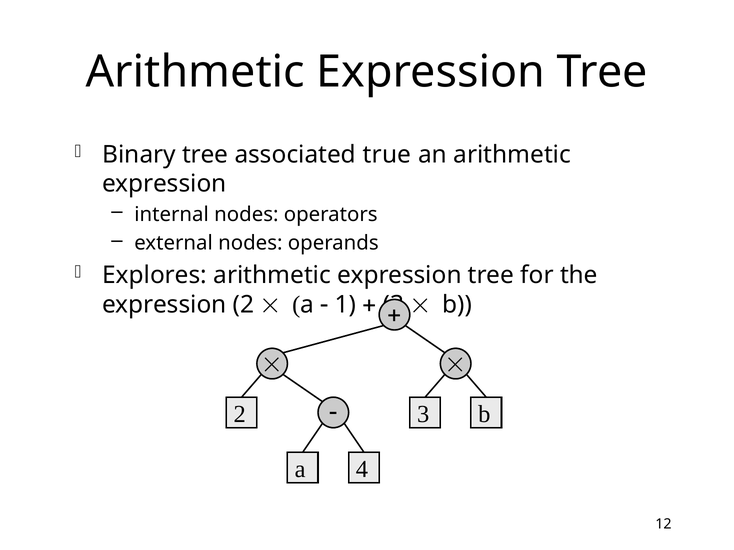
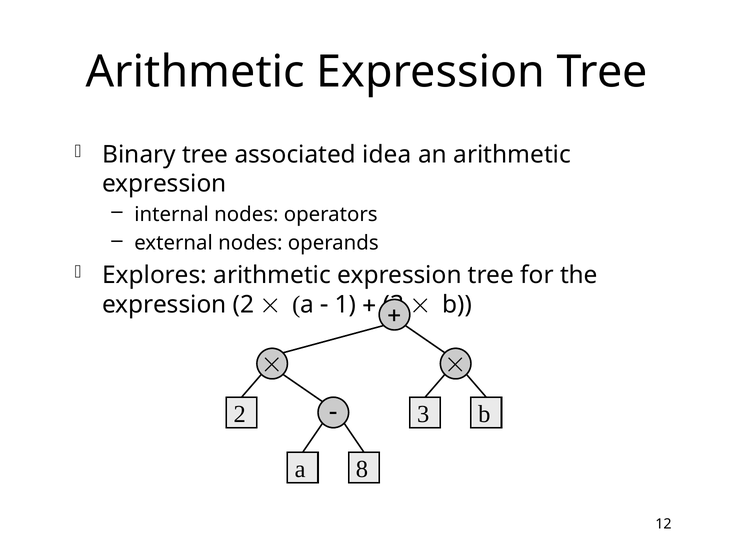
true: true -> idea
4: 4 -> 8
